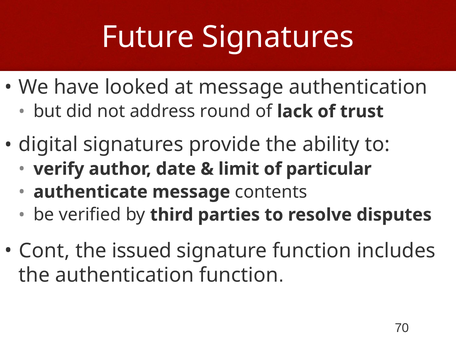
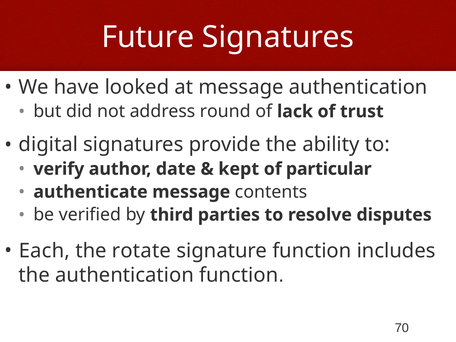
limit: limit -> kept
Cont: Cont -> Each
issued: issued -> rotate
